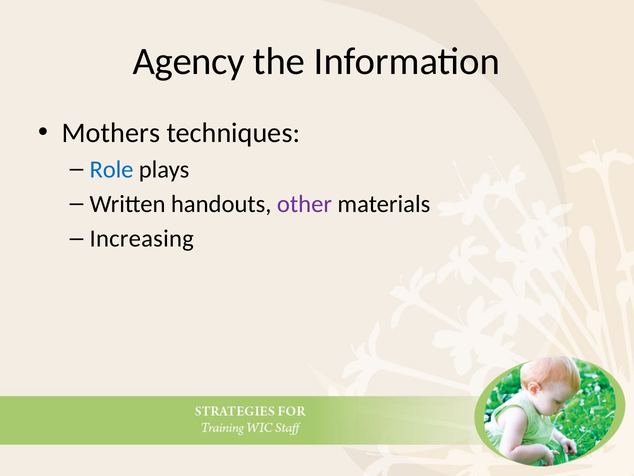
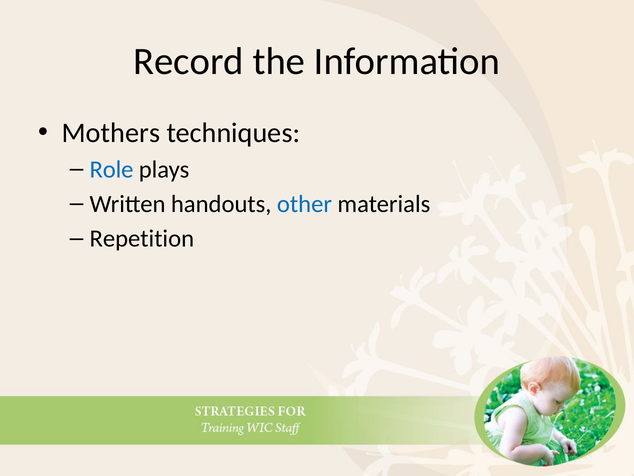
Agency: Agency -> Record
other colour: purple -> blue
Increasing: Increasing -> Repetition
